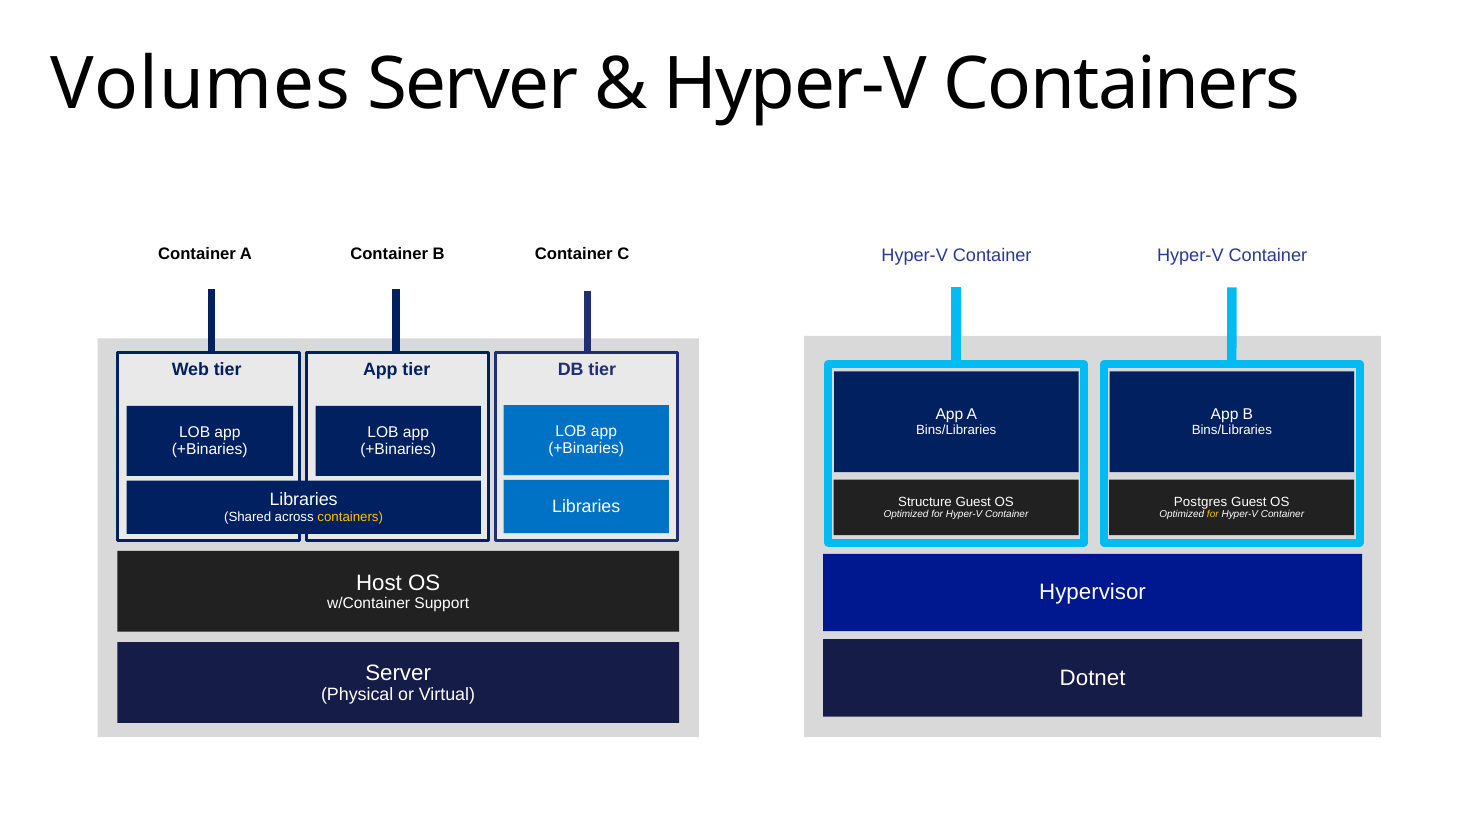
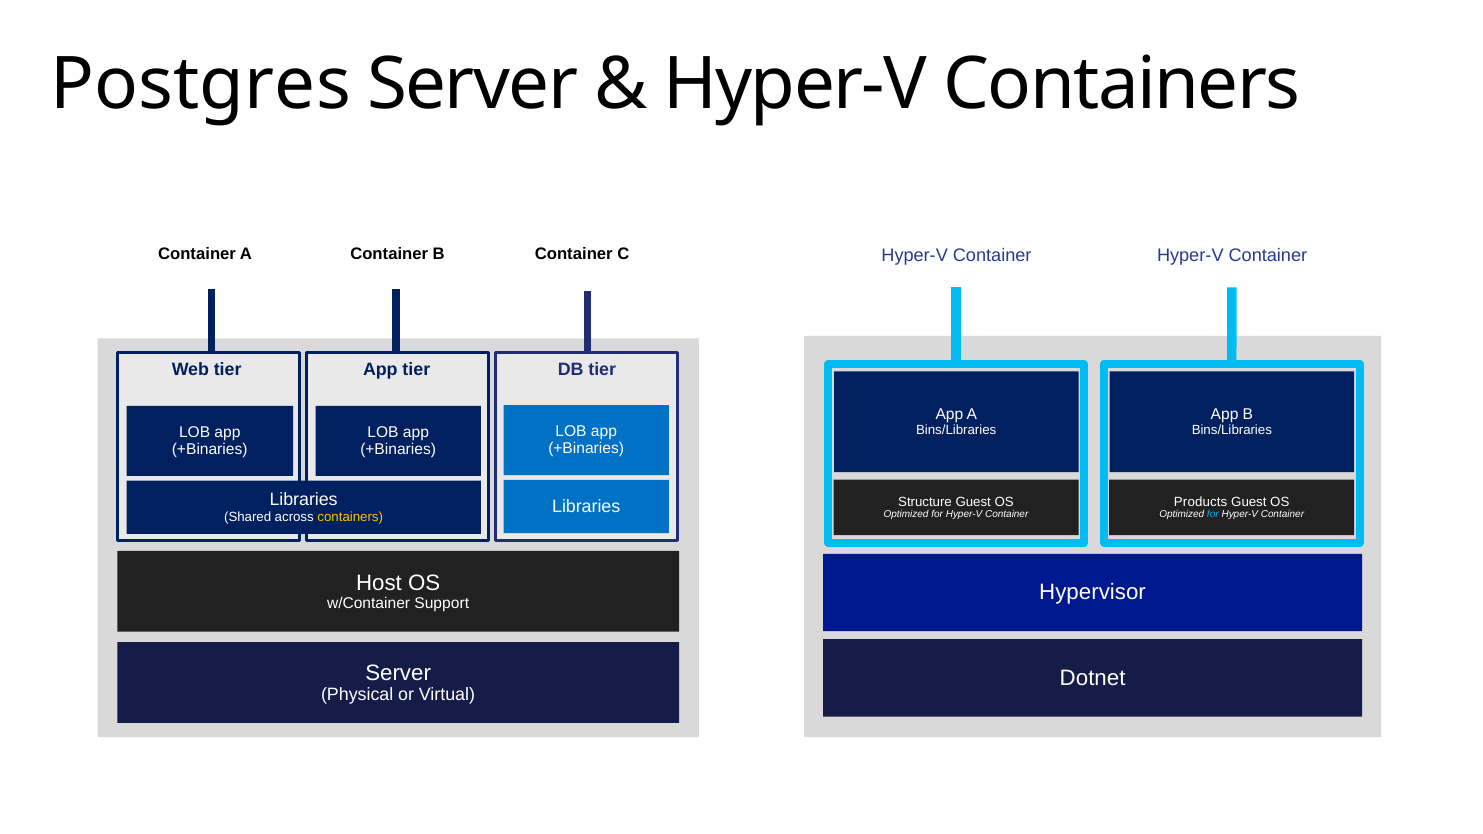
Volumes: Volumes -> Postgres
Postgres: Postgres -> Products
for at (1213, 515) colour: yellow -> light blue
